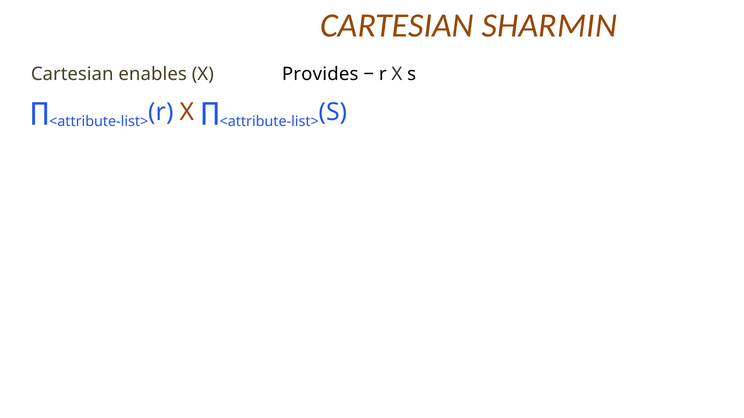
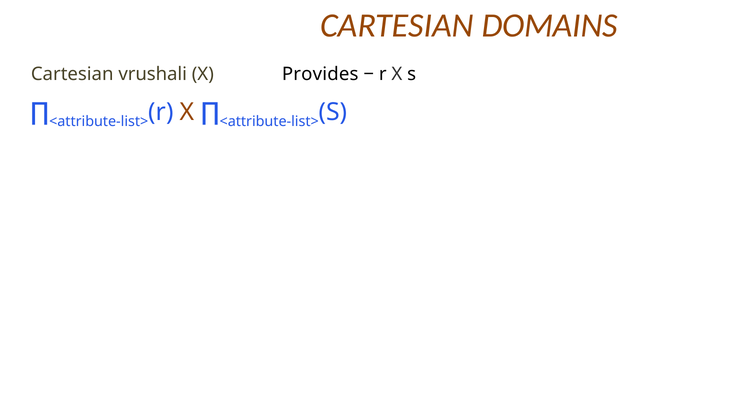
SHARMIN: SHARMIN -> DOMAINS
enables: enables -> vrushali
